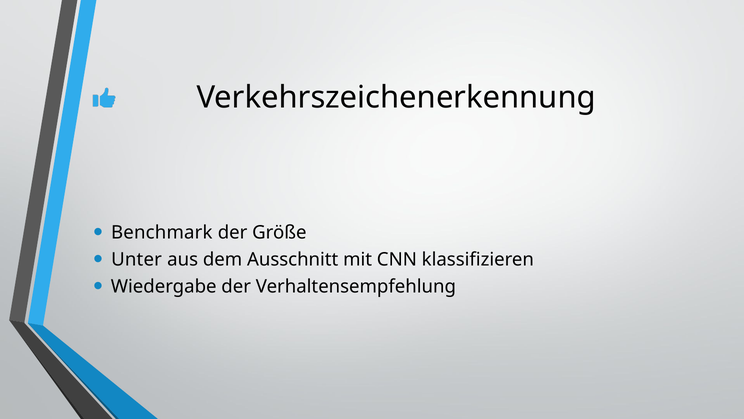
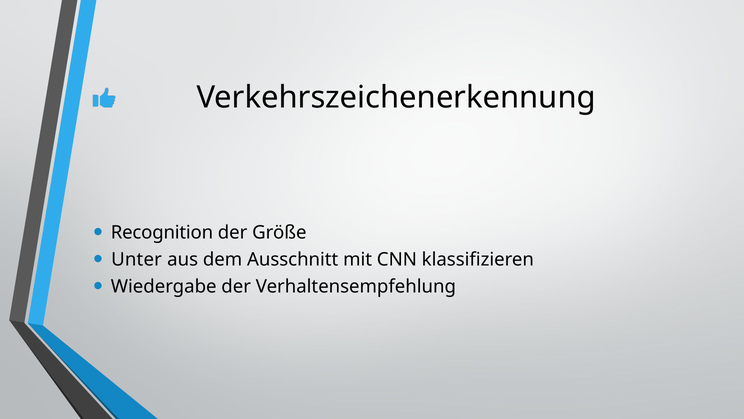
Benchmark: Benchmark -> Recognition
